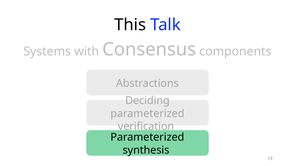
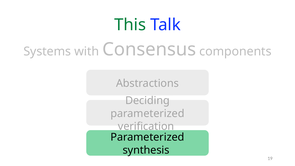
This colour: black -> green
